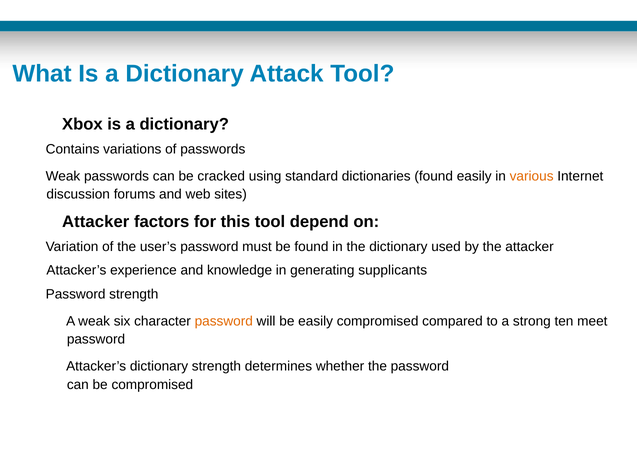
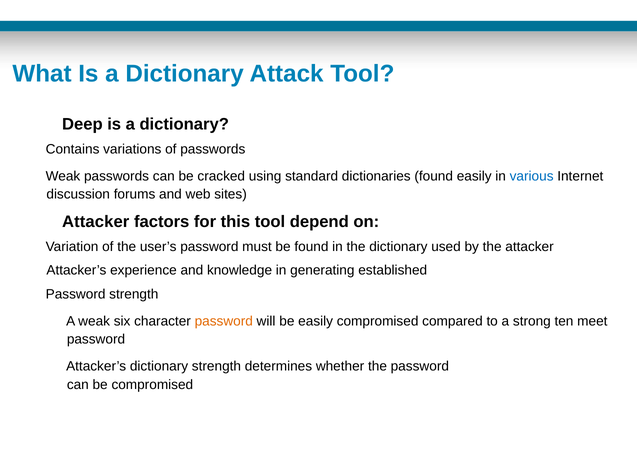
Xbox: Xbox -> Deep
various colour: orange -> blue
supplicants: supplicants -> established
